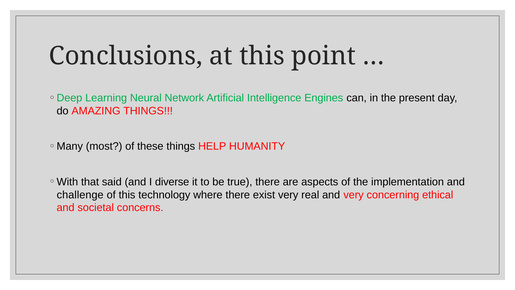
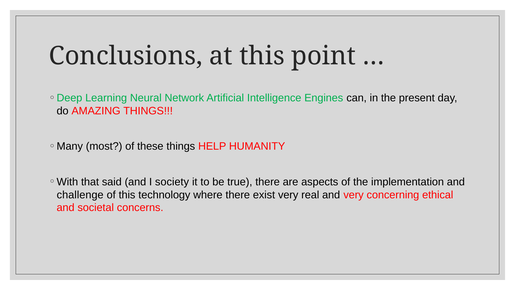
diverse: diverse -> society
